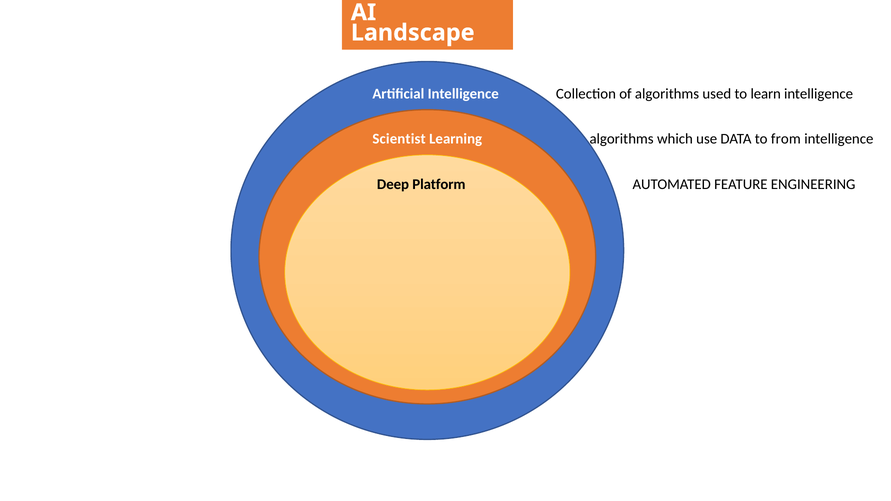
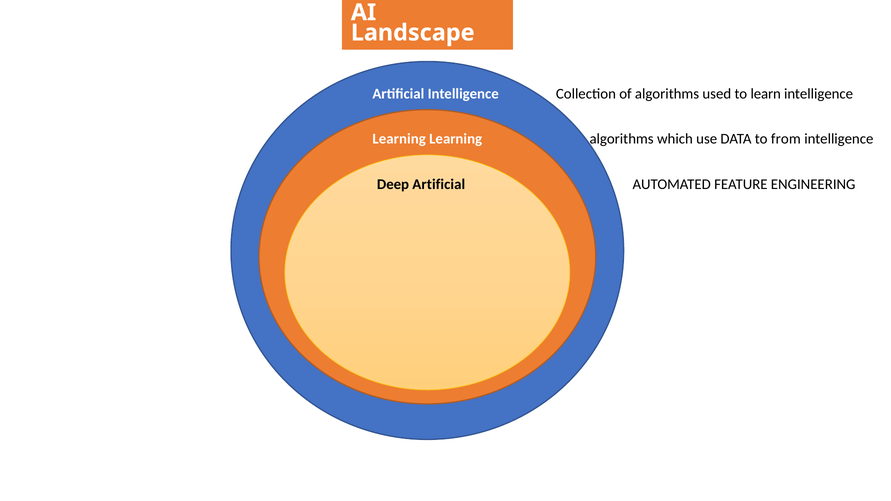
Scientist at (399, 139): Scientist -> Learning
Deep Platform: Platform -> Artificial
